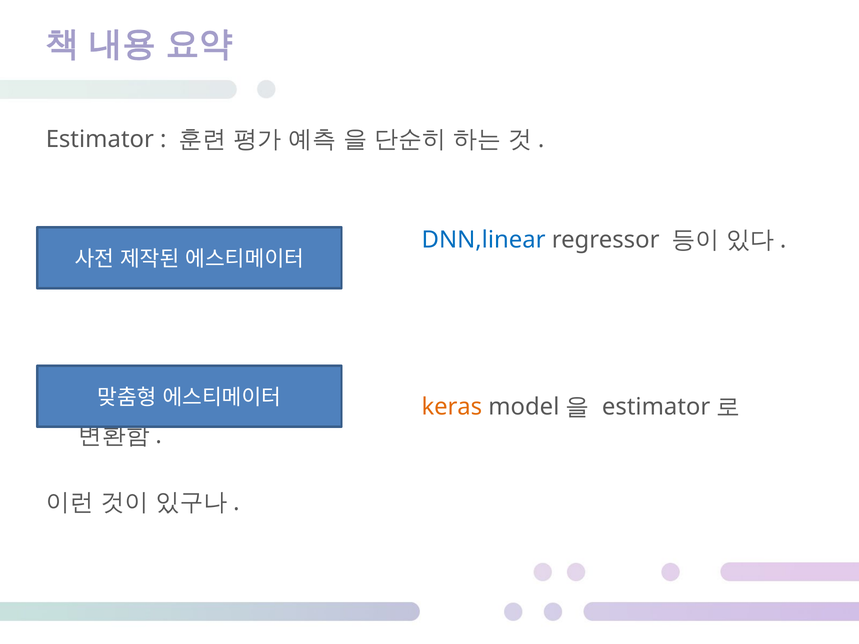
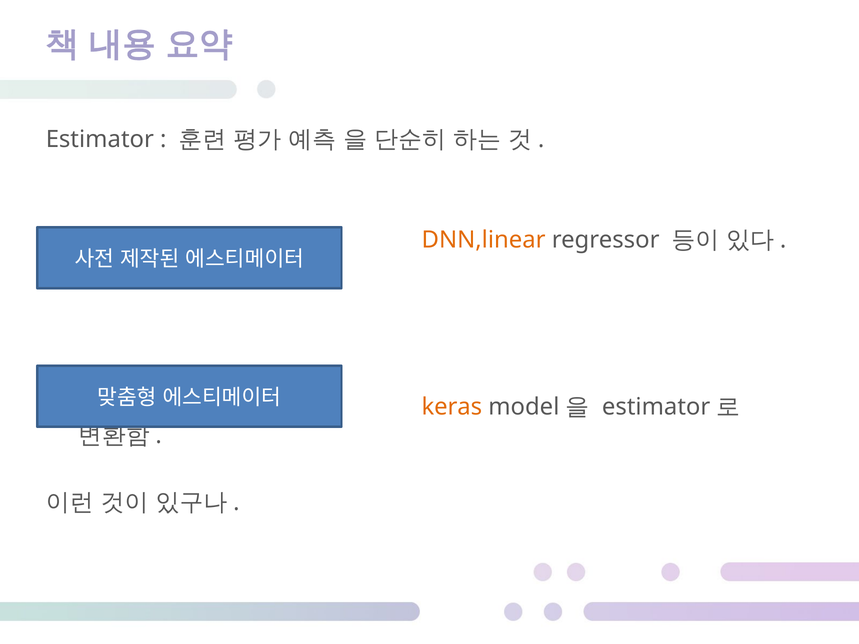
DNN,linear colour: blue -> orange
